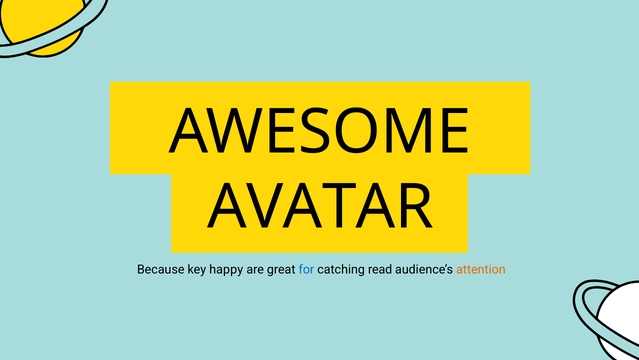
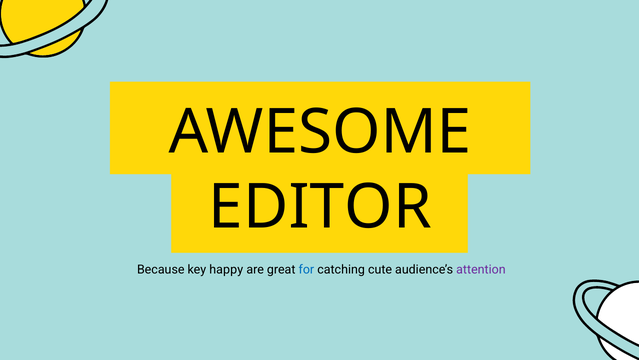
AVATAR: AVATAR -> EDITOR
read: read -> cute
attention colour: orange -> purple
